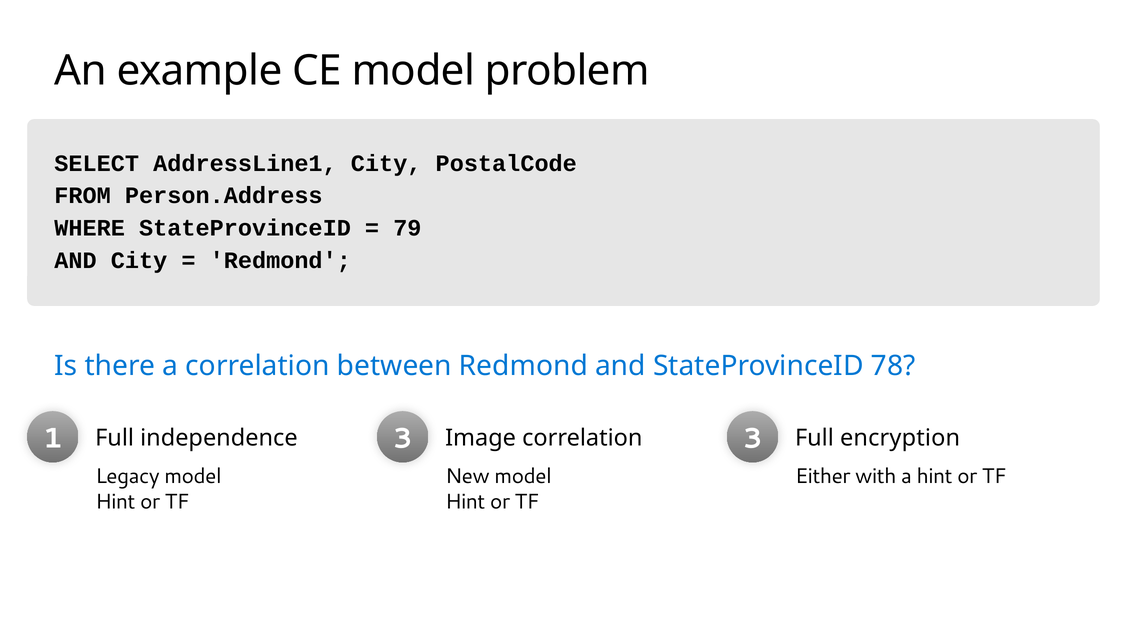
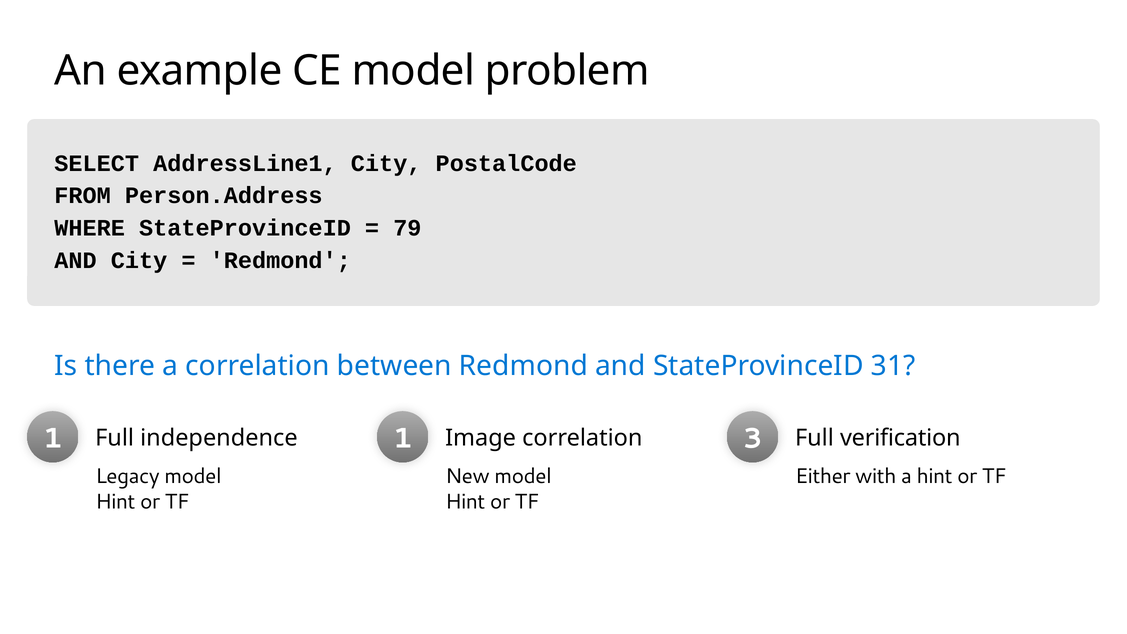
78: 78 -> 31
1 3: 3 -> 1
encryption: encryption -> verification
